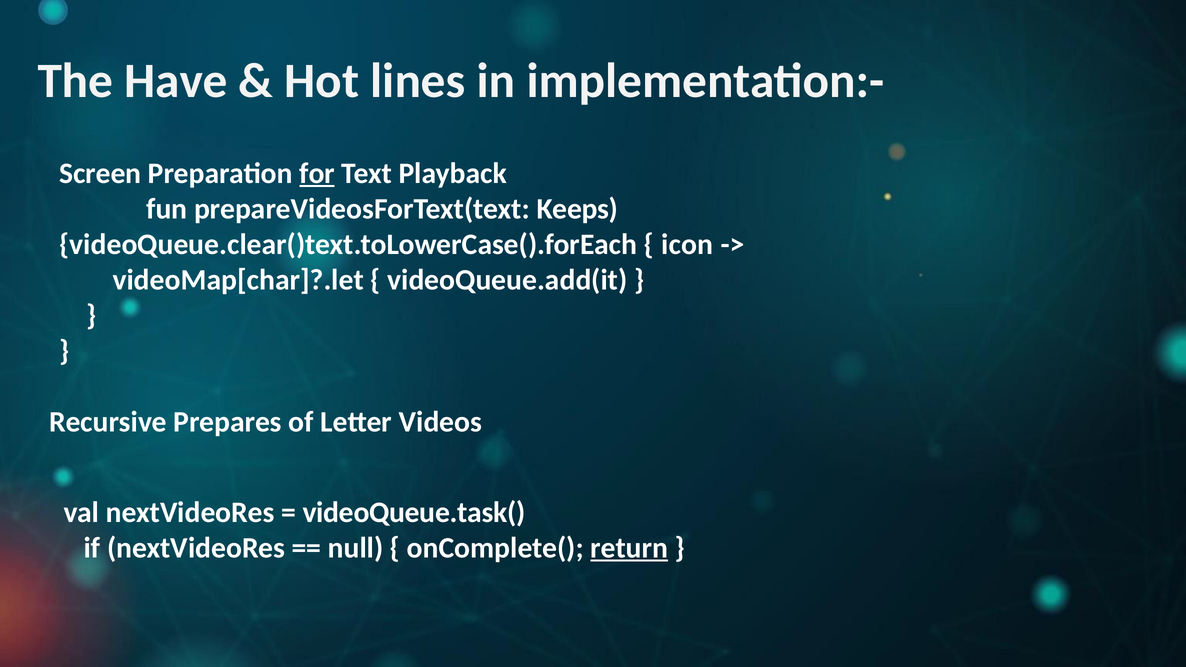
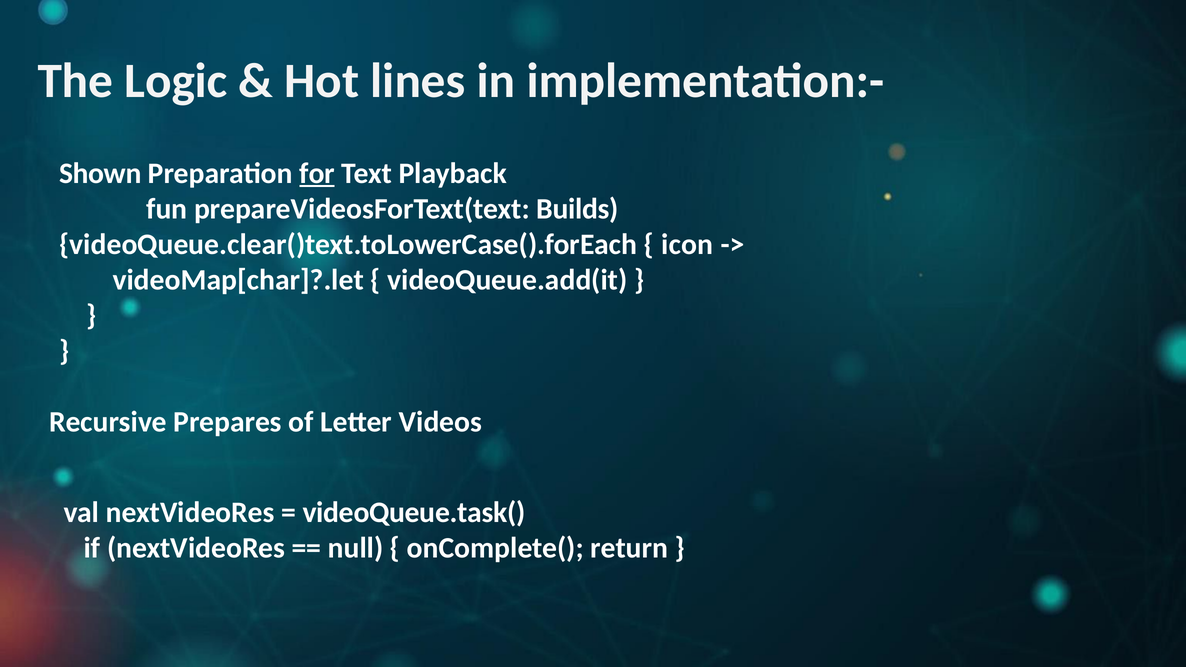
Have: Have -> Logic
Screen: Screen -> Shown
Keeps: Keeps -> Builds
return underline: present -> none
